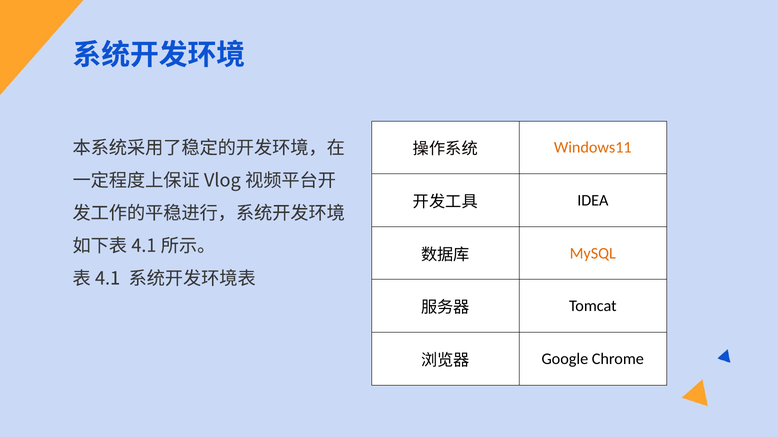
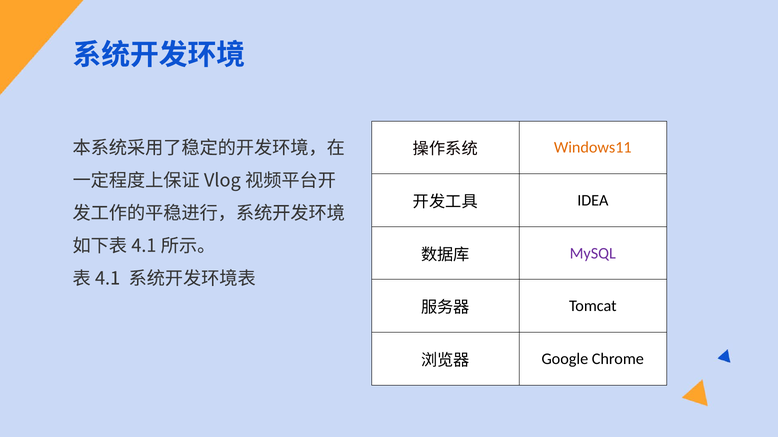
MySQL colour: orange -> purple
